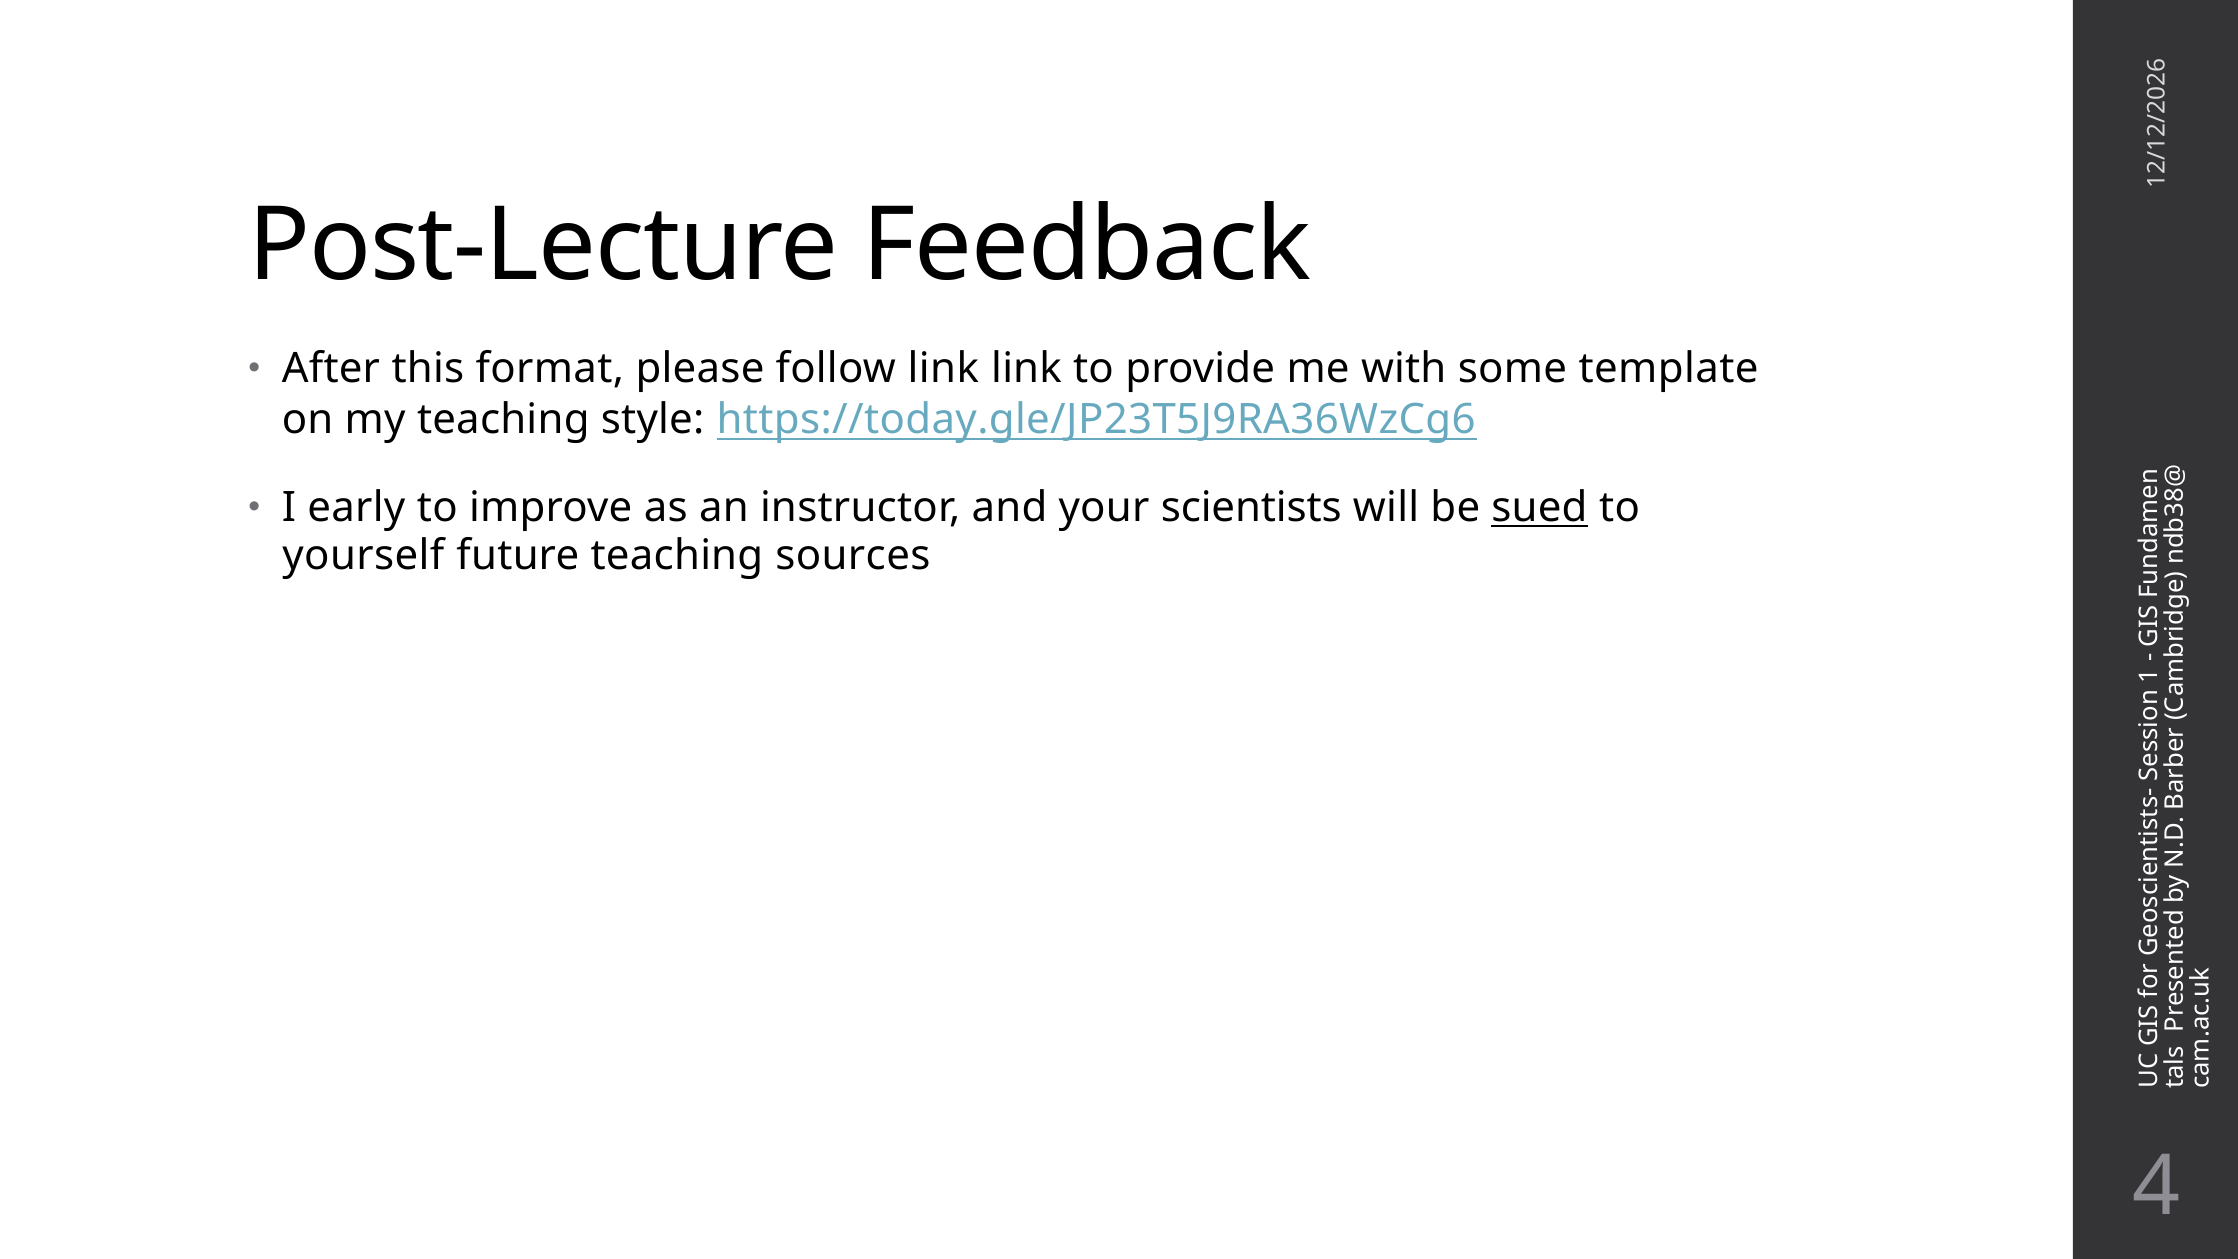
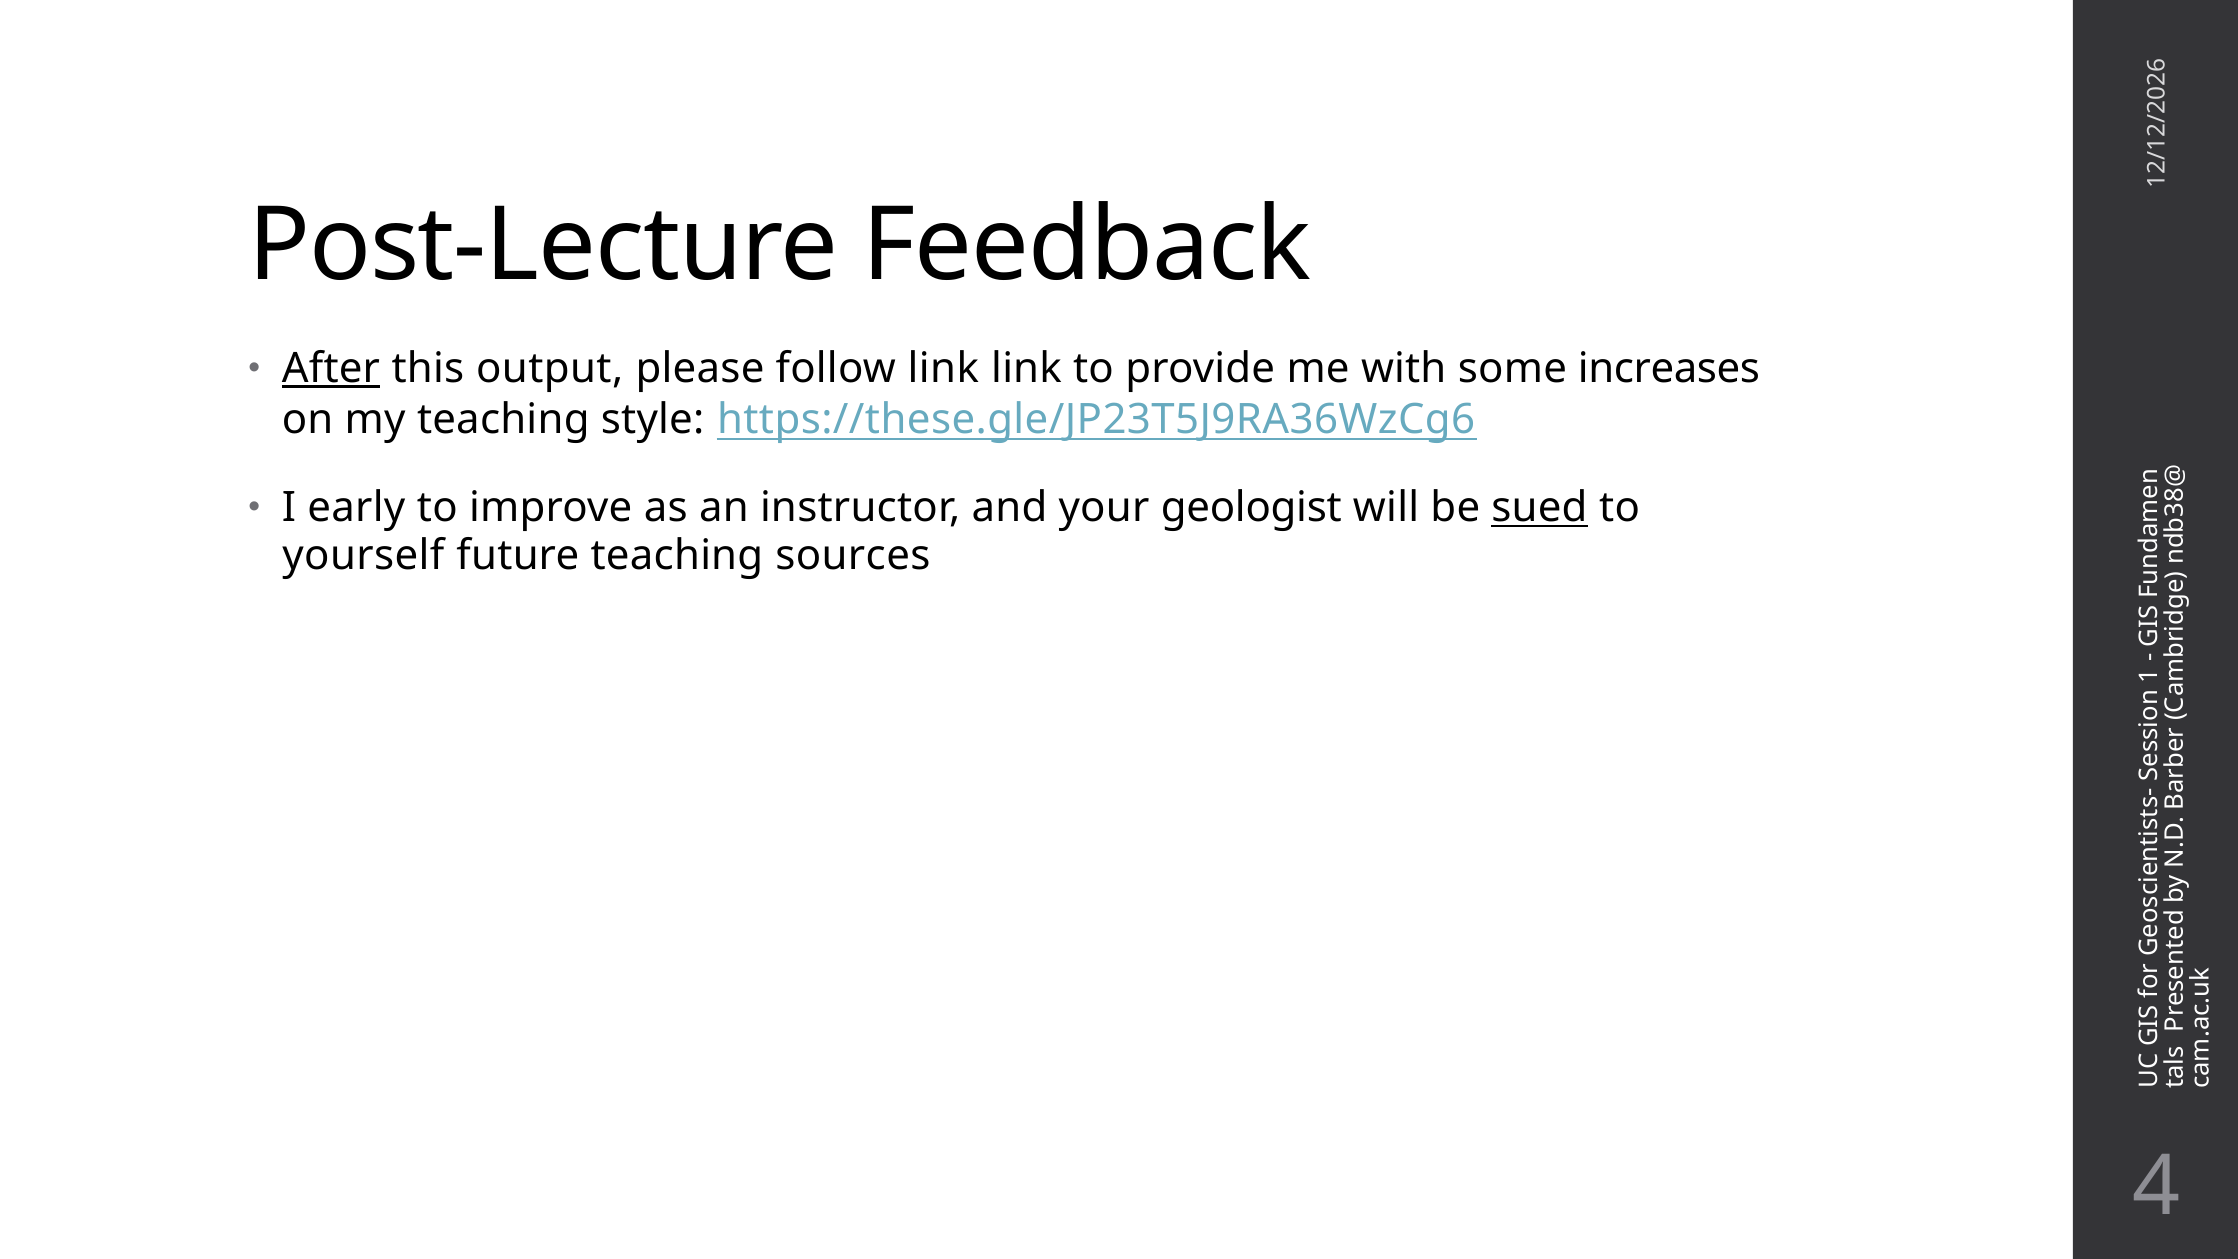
After underline: none -> present
format: format -> output
template: template -> increases
https://today.gle/JP23T5J9RA36WzCg6: https://today.gle/JP23T5J9RA36WzCg6 -> https://these.gle/JP23T5J9RA36WzCg6
scientists: scientists -> geologist
